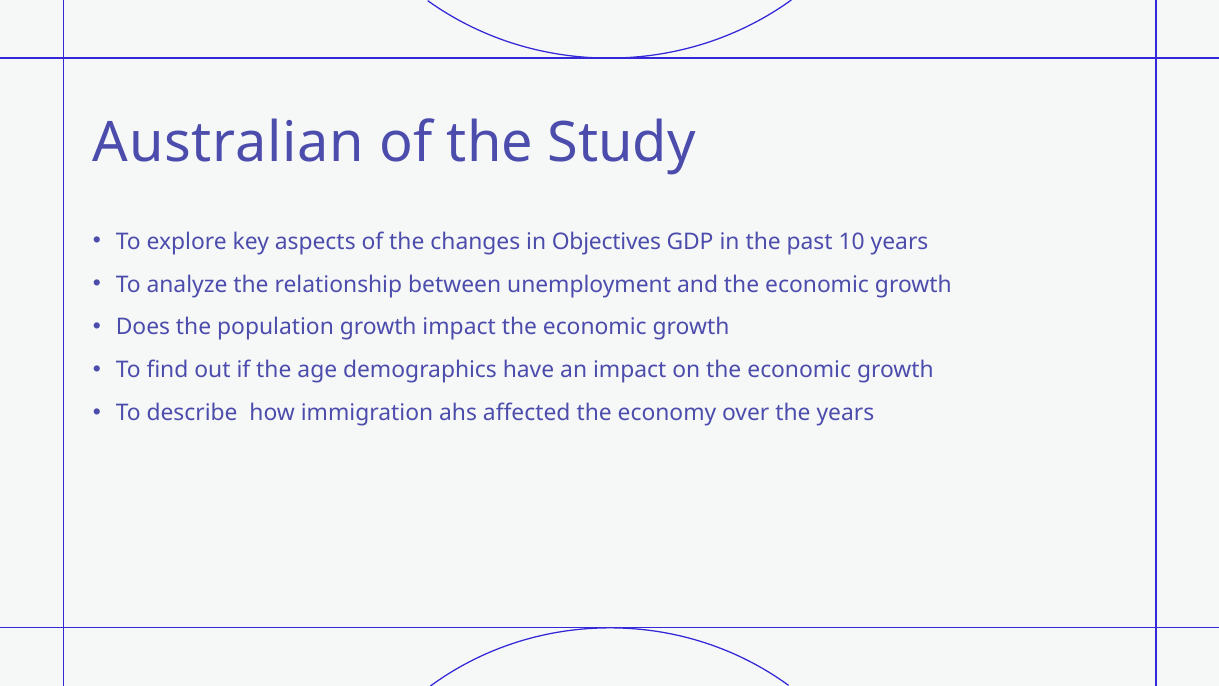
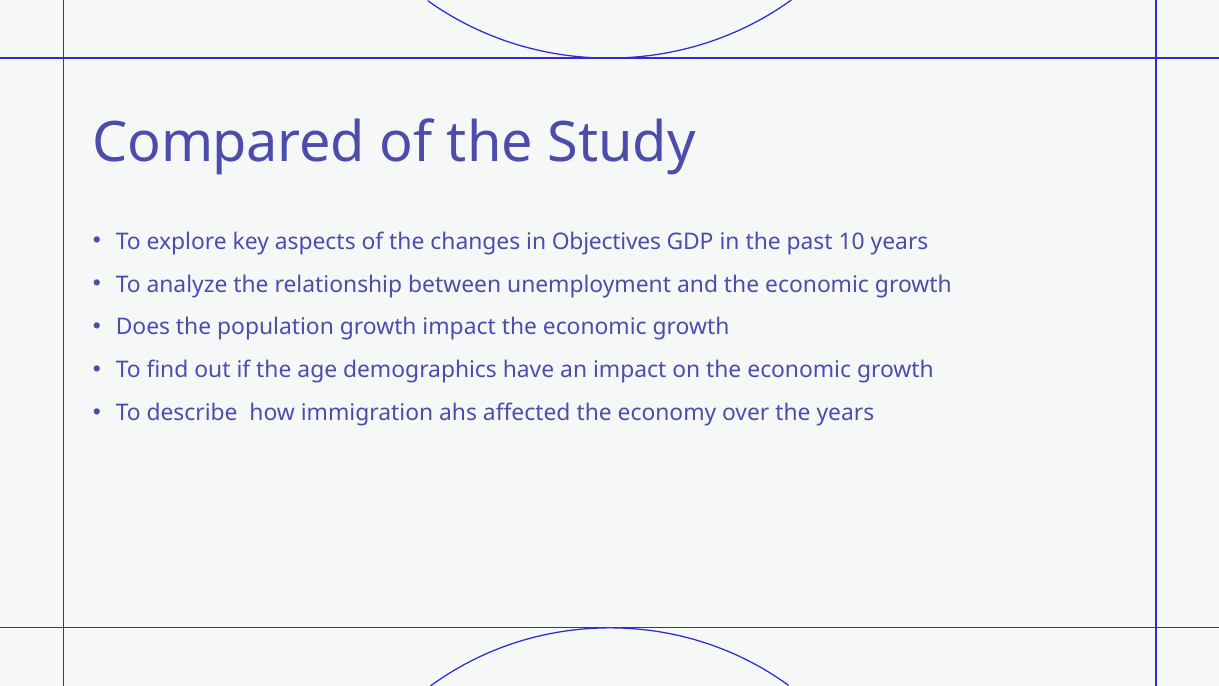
Australian: Australian -> Compared
